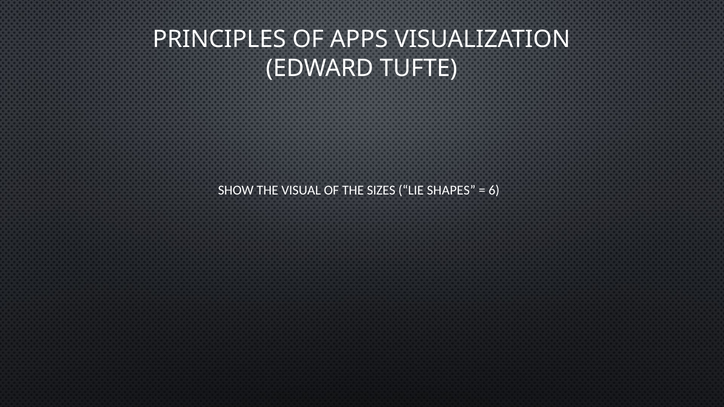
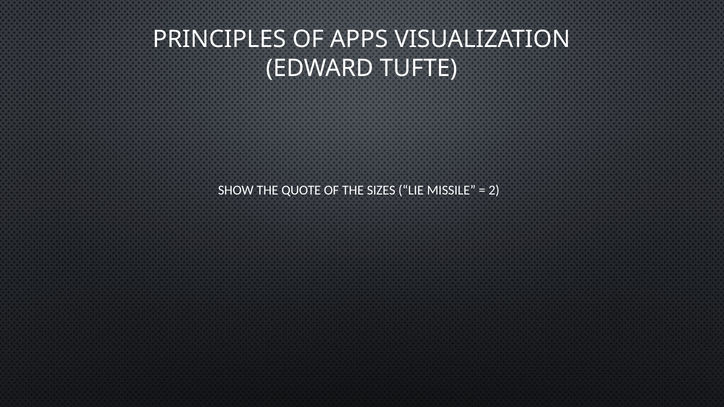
VISUAL: VISUAL -> QUOTE
SHAPES: SHAPES -> MISSILE
6: 6 -> 2
